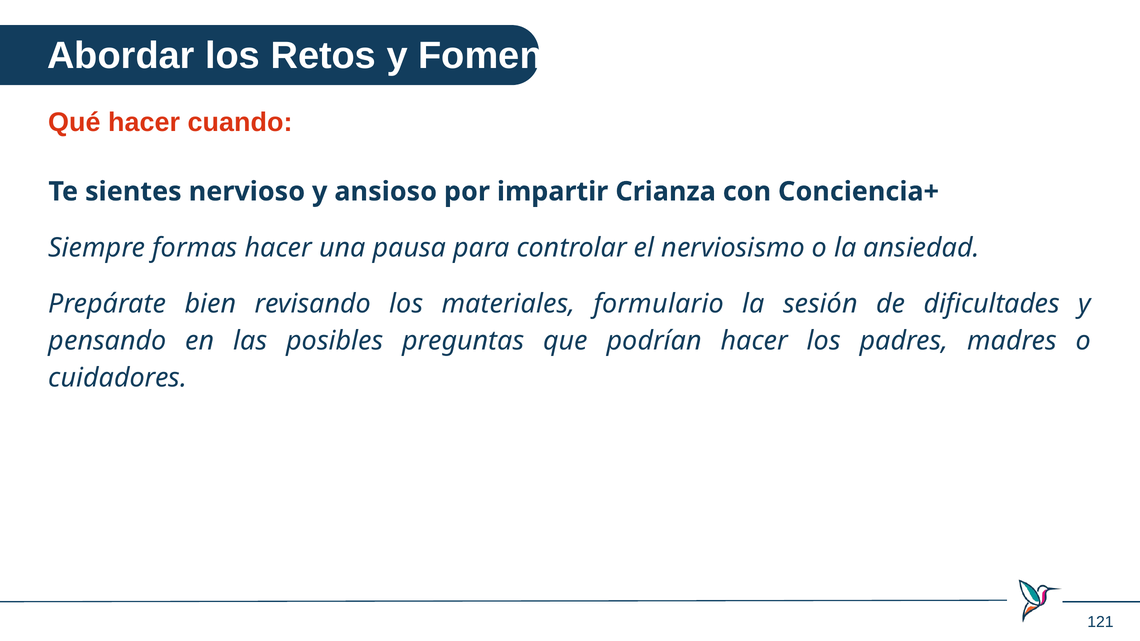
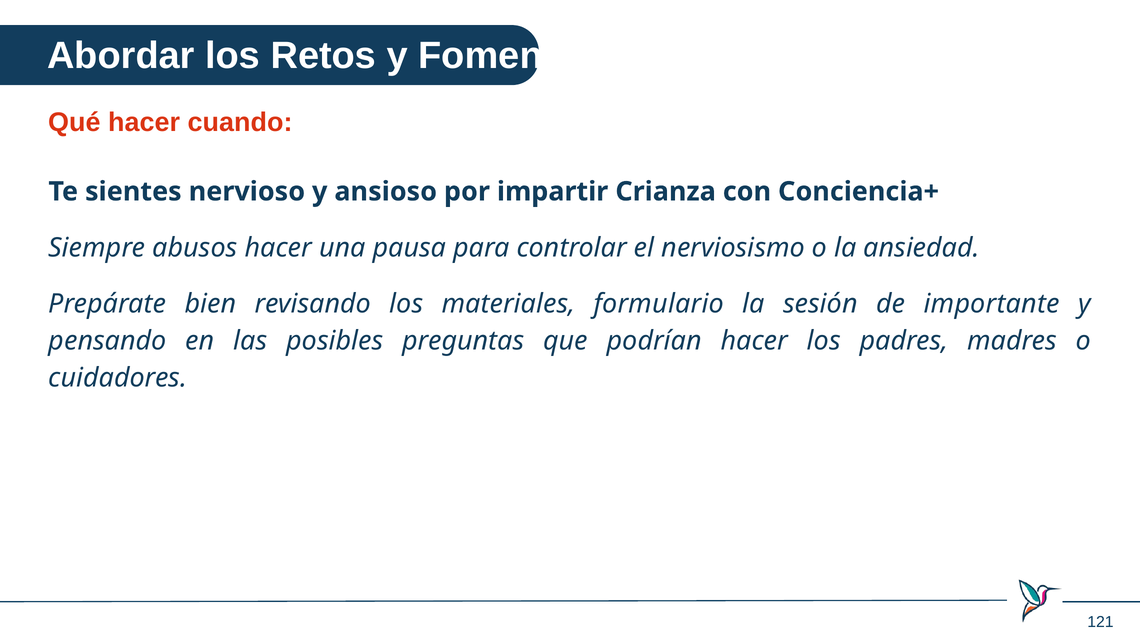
formas: formas -> abusos
dificultades: dificultades -> importante
